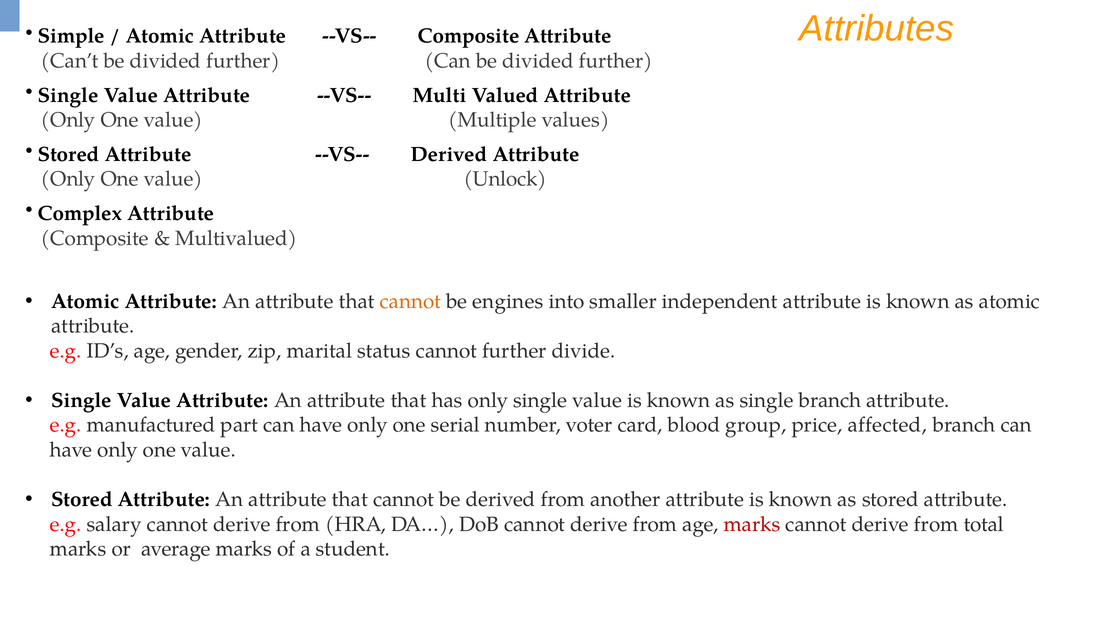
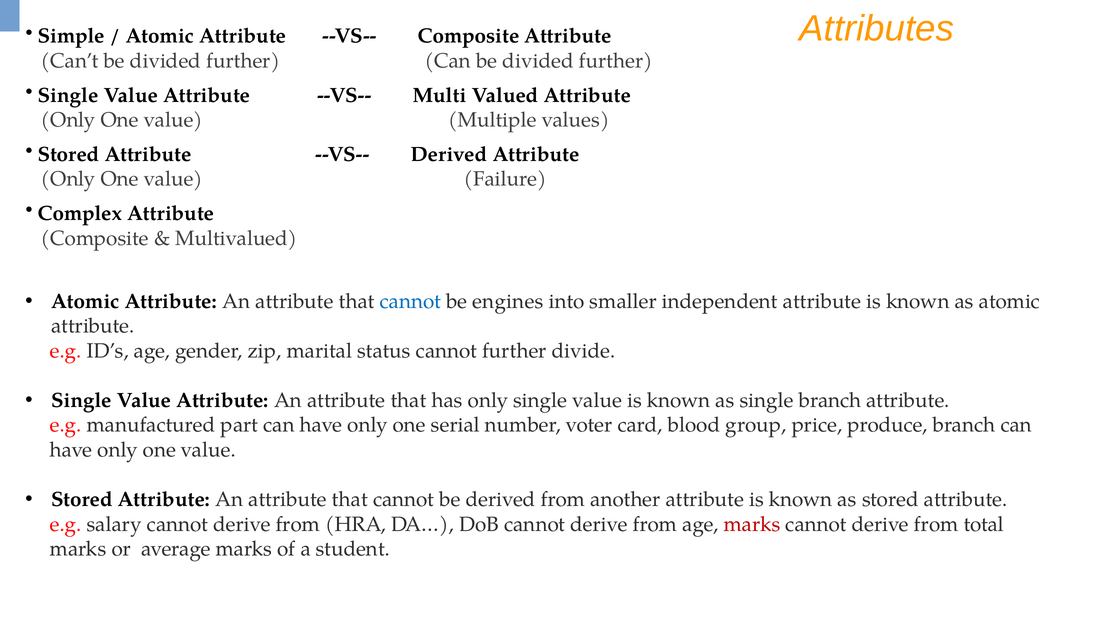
Unlock: Unlock -> Failure
cannot at (410, 301) colour: orange -> blue
affected: affected -> produce
